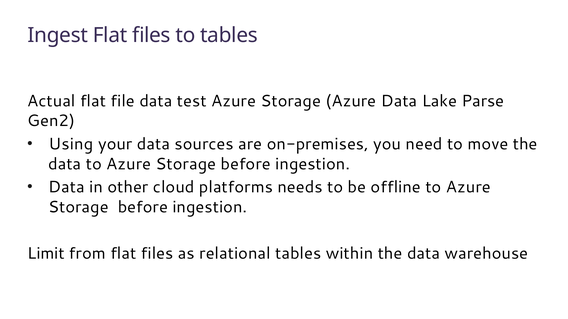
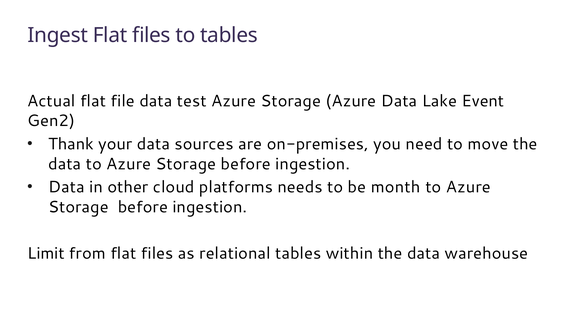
Parse: Parse -> Event
Using: Using -> Thank
offline: offline -> month
